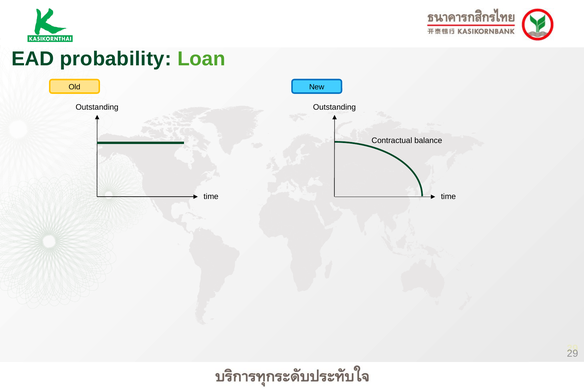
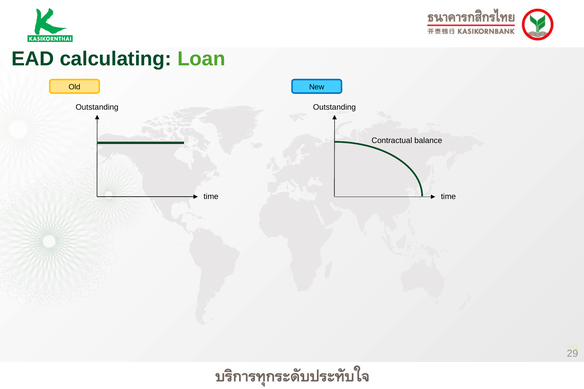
probability: probability -> calculating
